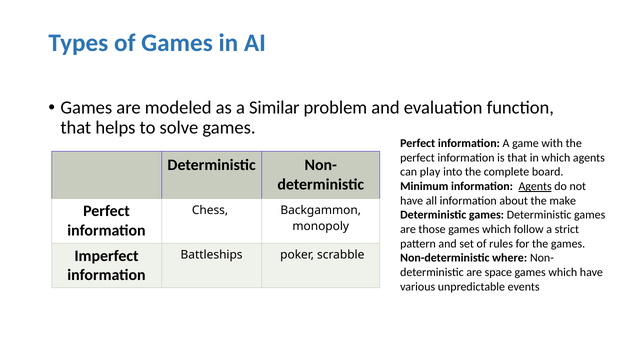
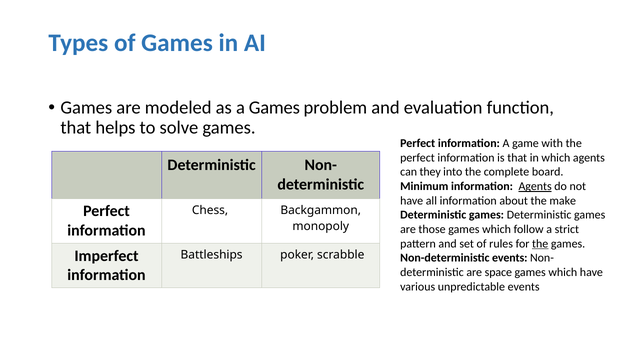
a Similar: Similar -> Games
play: play -> they
the at (540, 243) underline: none -> present
Non-deterministic where: where -> events
